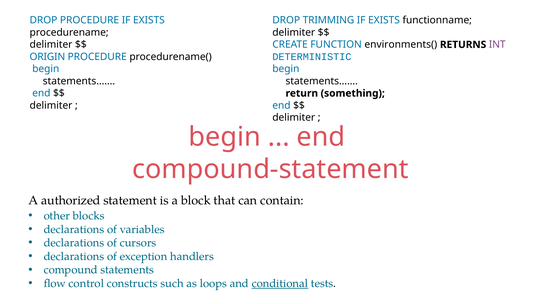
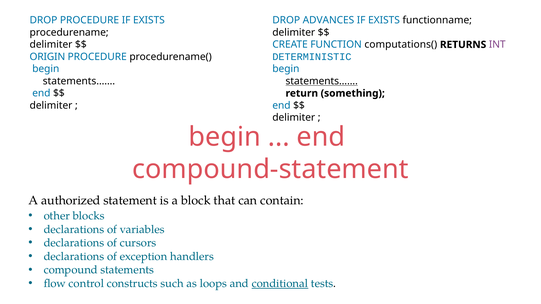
TRIMMING: TRIMMING -> ADVANCES
environments(: environments( -> computations(
statements…… at (322, 81) underline: none -> present
